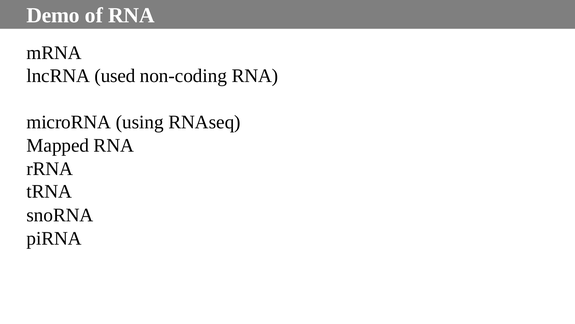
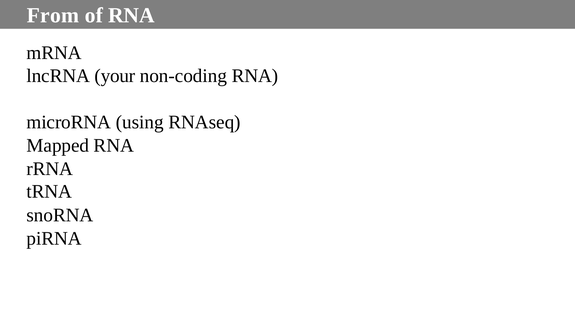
Demo: Demo -> From
used: used -> your
